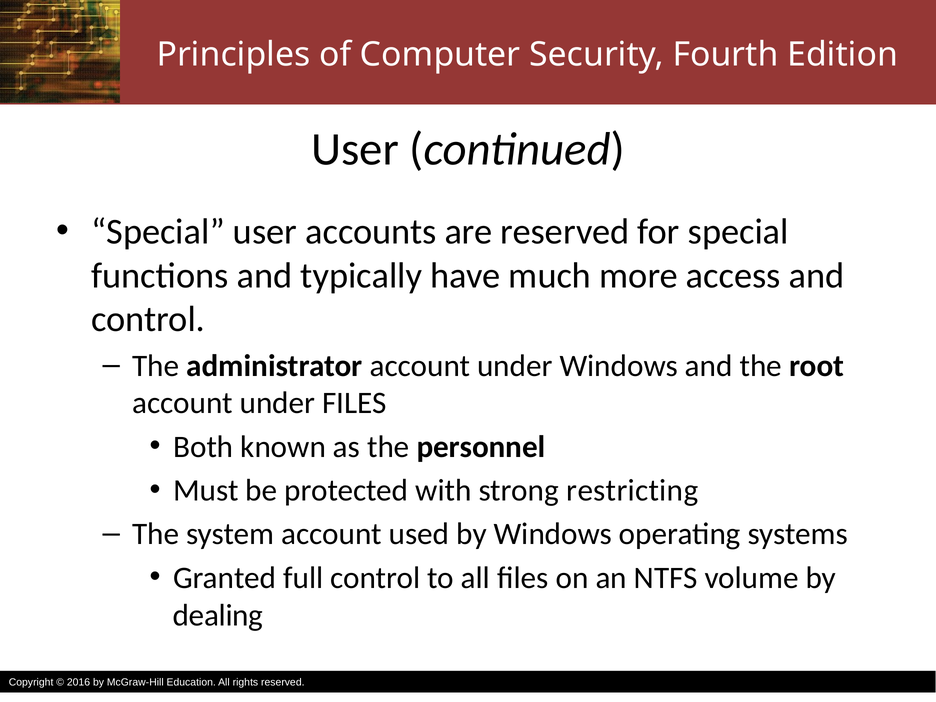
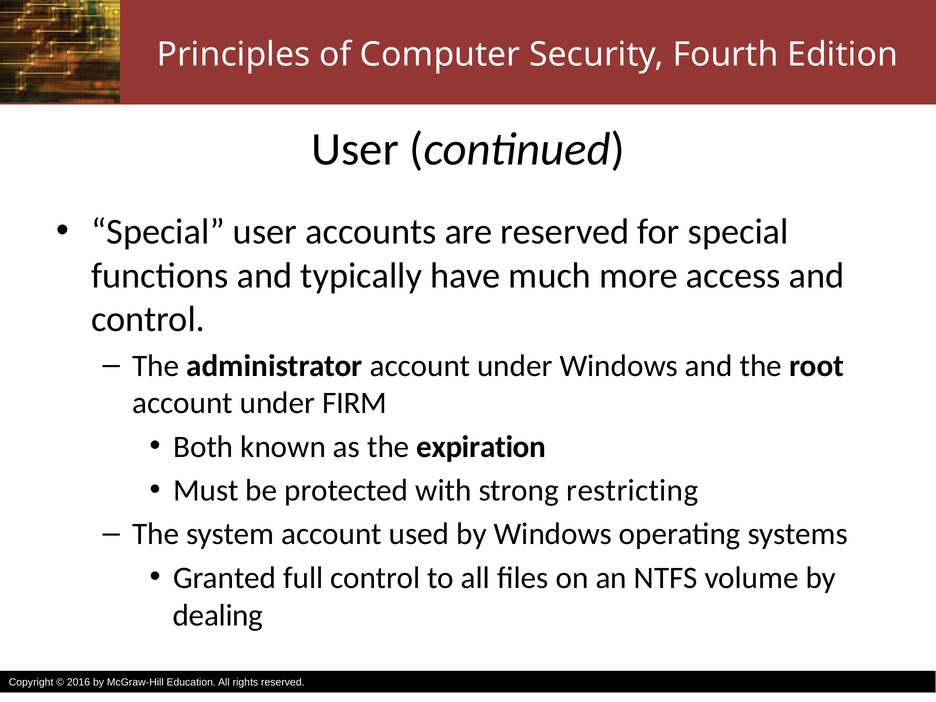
under FILES: FILES -> FIRM
personnel: personnel -> expiration
